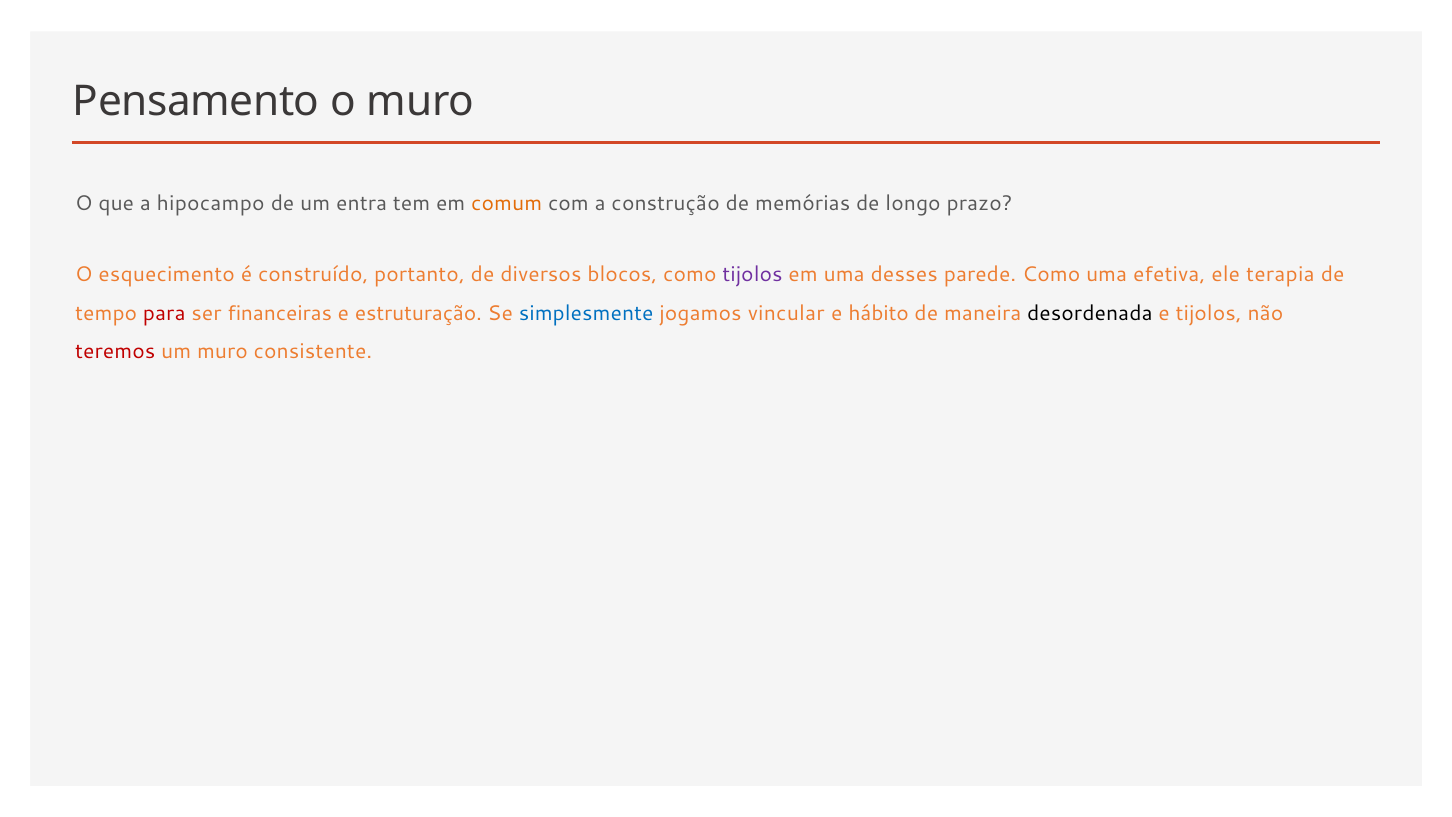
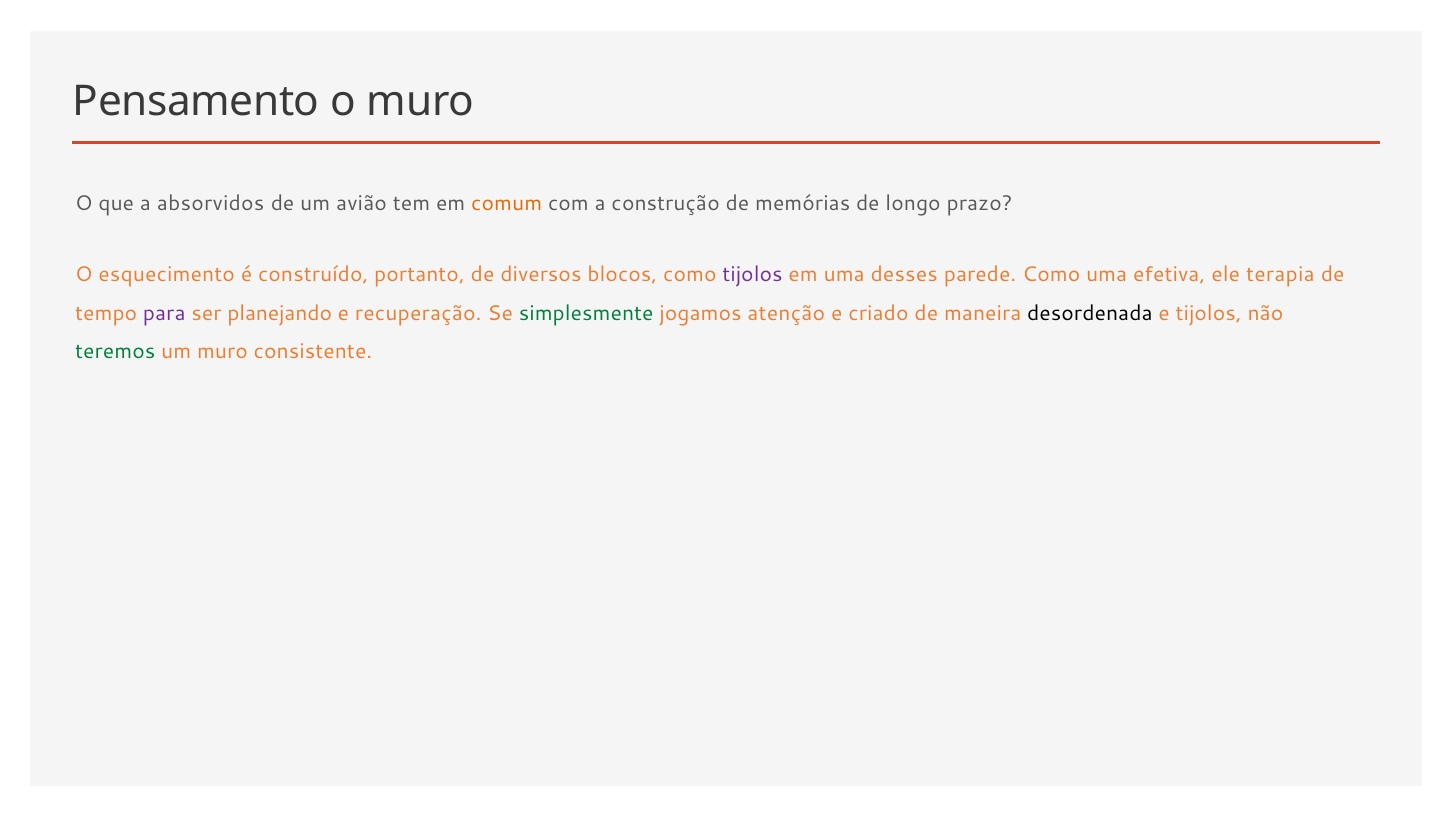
hipocampo: hipocampo -> absorvidos
entra: entra -> avião
para colour: red -> purple
financeiras: financeiras -> planejando
estruturação: estruturação -> recuperação
simplesmente colour: blue -> green
vincular: vincular -> atenção
hábito: hábito -> criado
teremos colour: red -> green
